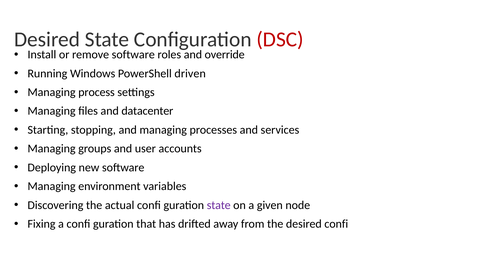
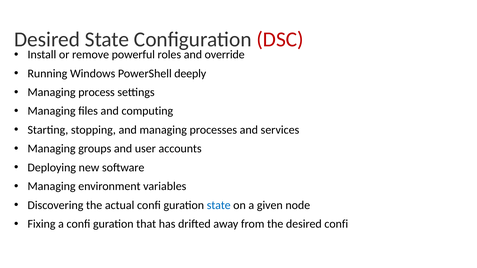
remove software: software -> powerful
driven: driven -> deeply
datacenter: datacenter -> computing
state at (219, 205) colour: purple -> blue
